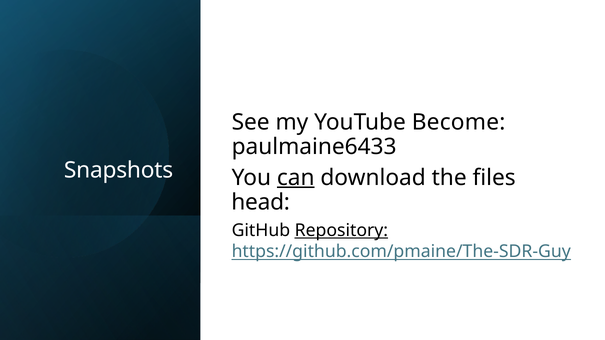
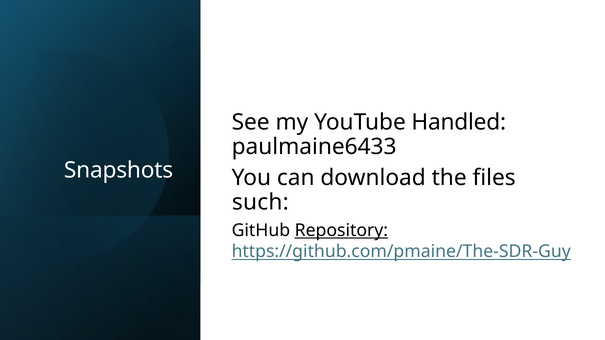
Become: Become -> Handled
can underline: present -> none
head: head -> such
